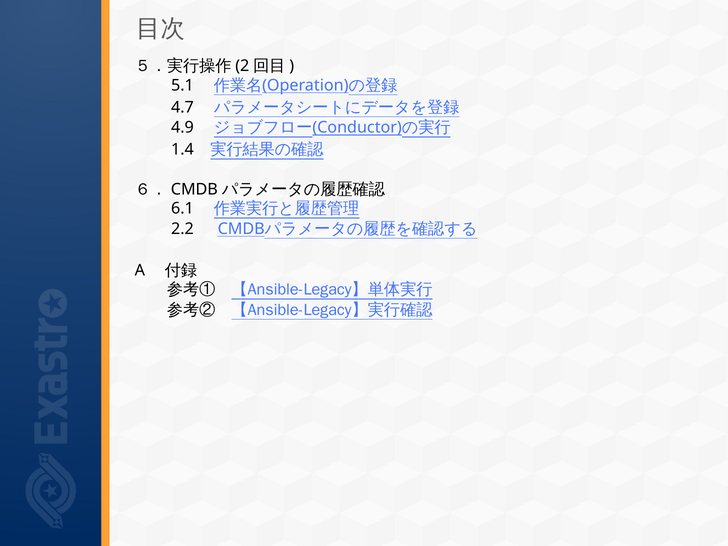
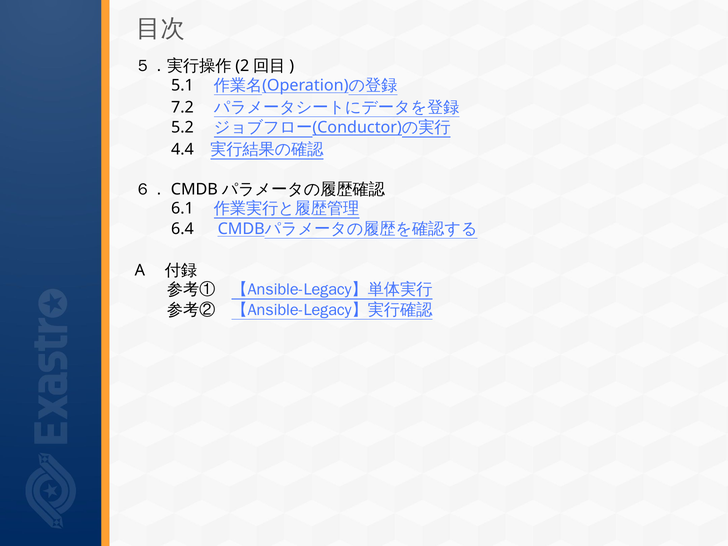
4.7: 4.7 -> 7.2
4.9: 4.9 -> 5.2
1.4: 1.4 -> 4.4
2.2: 2.2 -> 6.4
